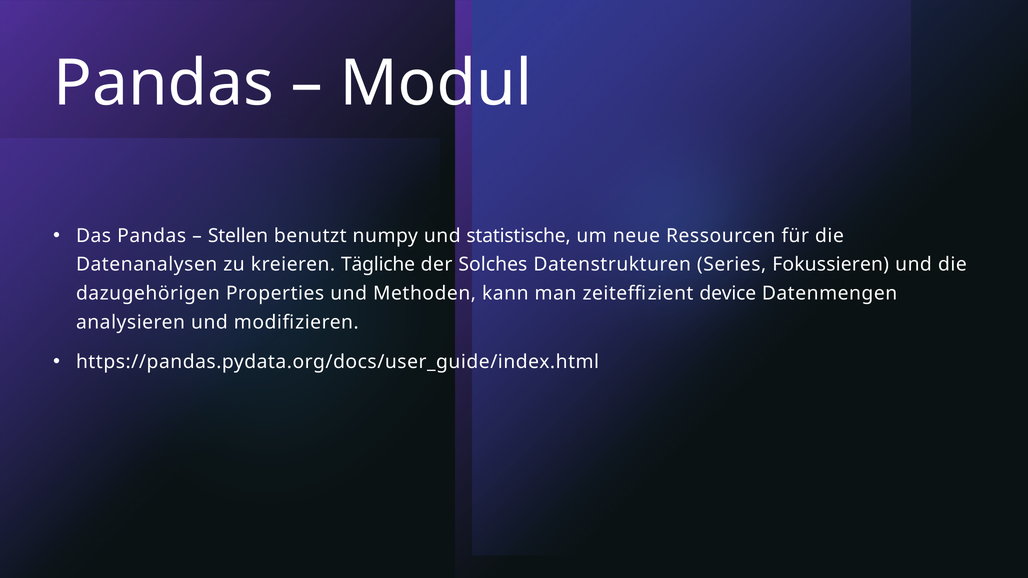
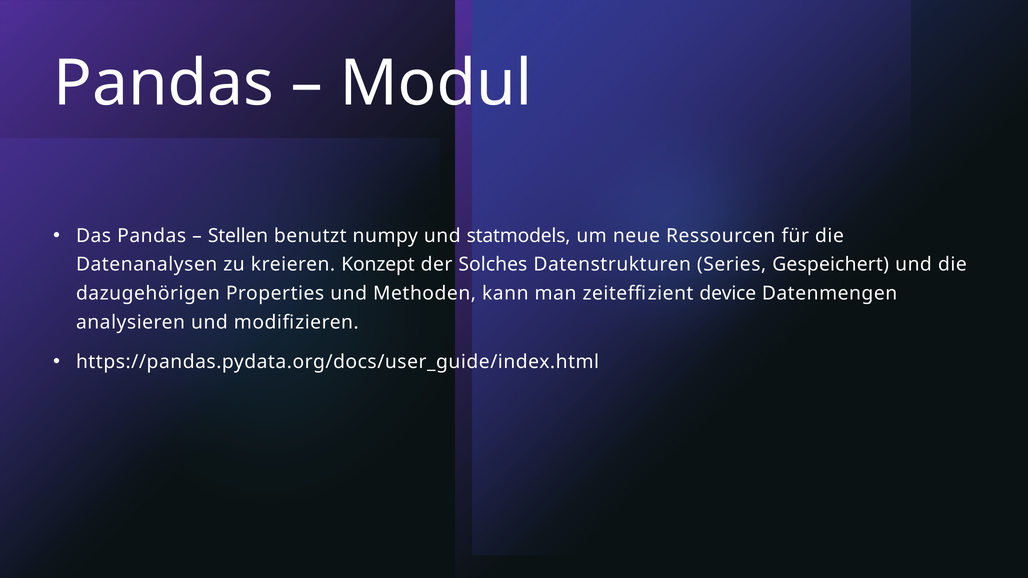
statistische: statistische -> statmodels
Tägliche: Tägliche -> Konzept
Fokussieren: Fokussieren -> Gespeichert
